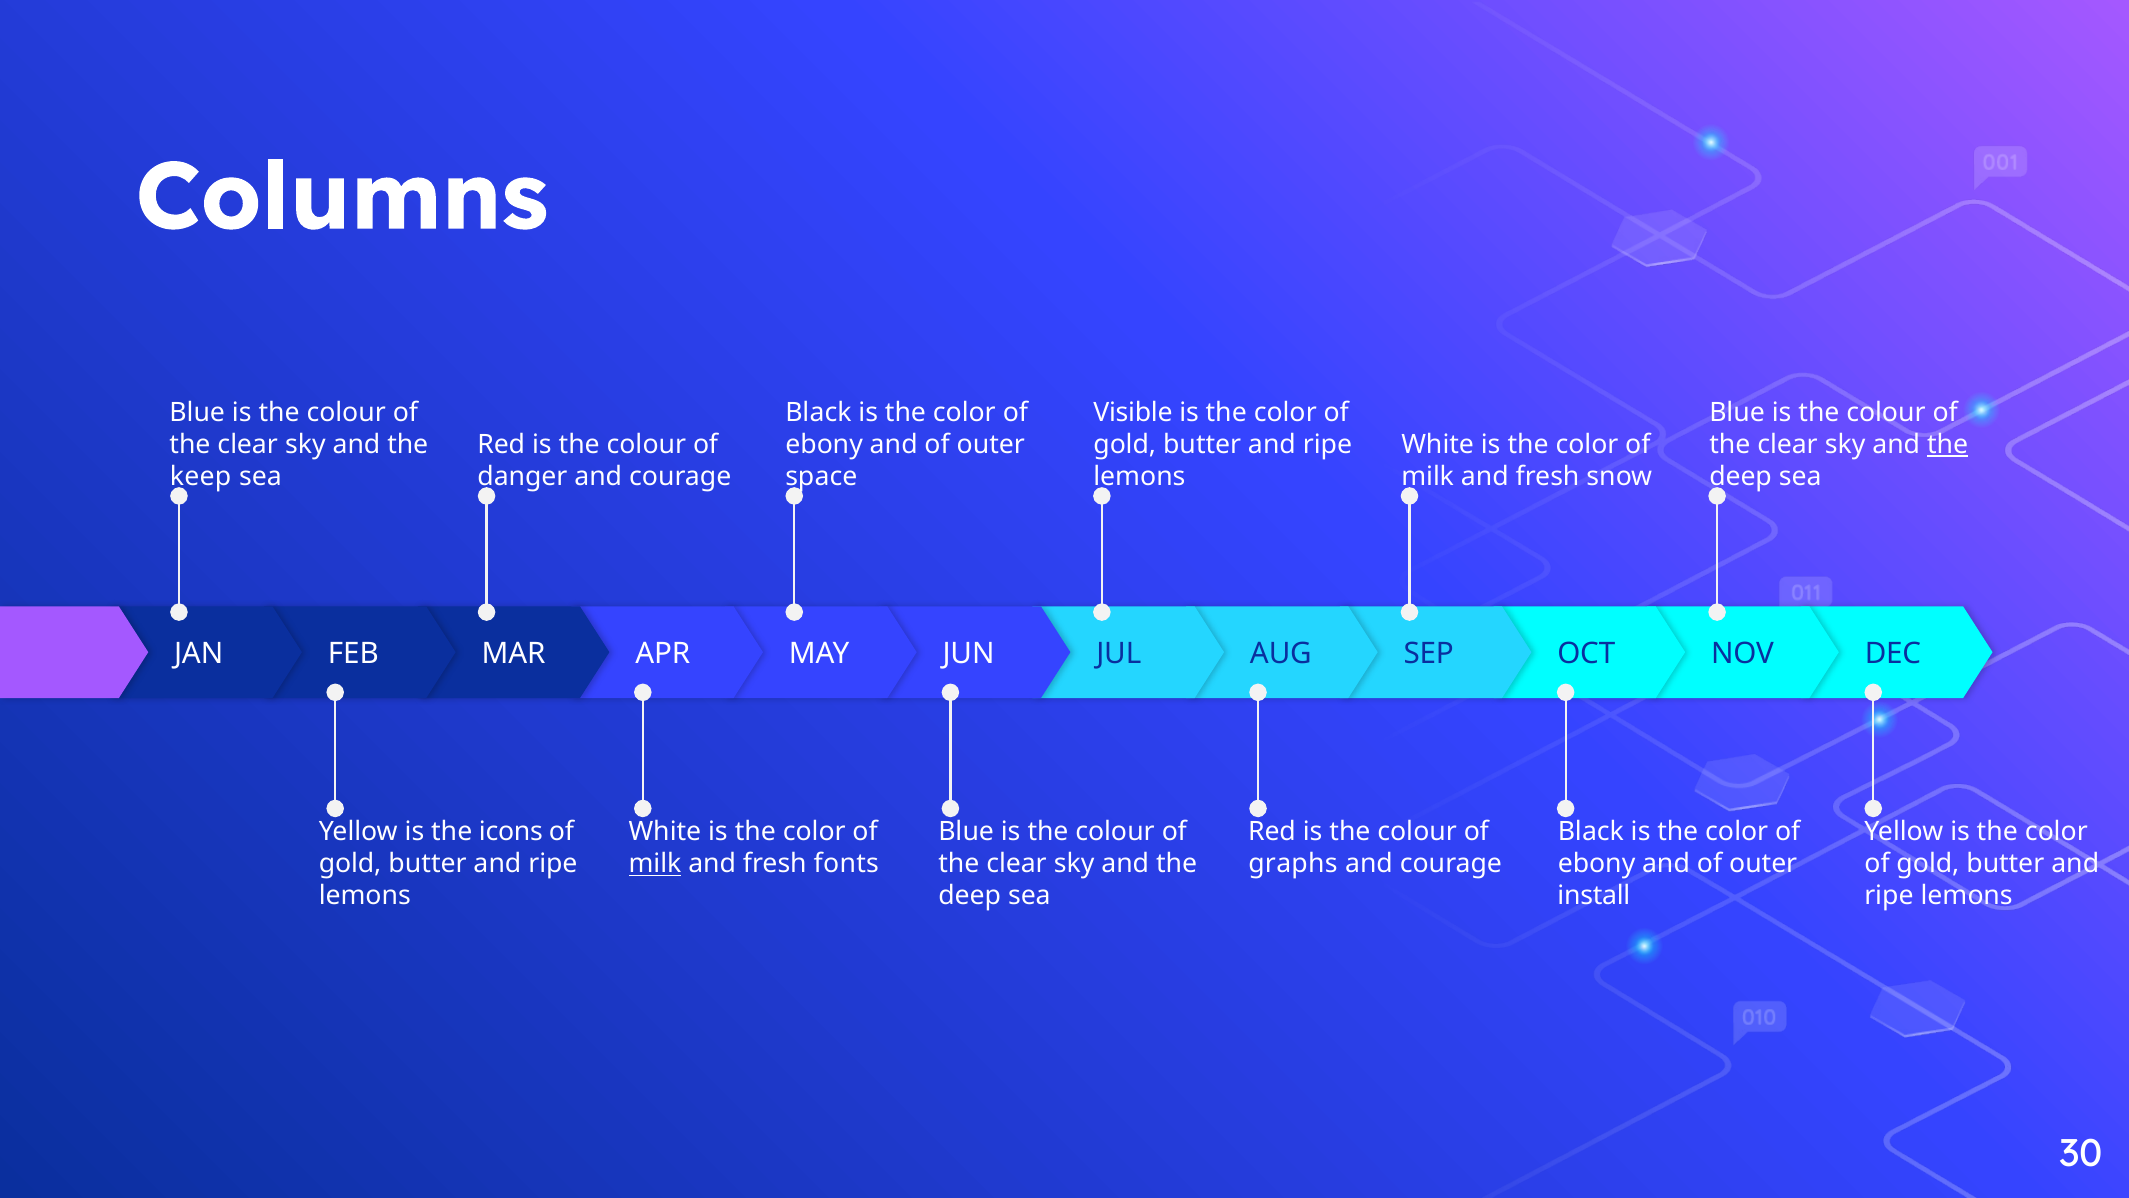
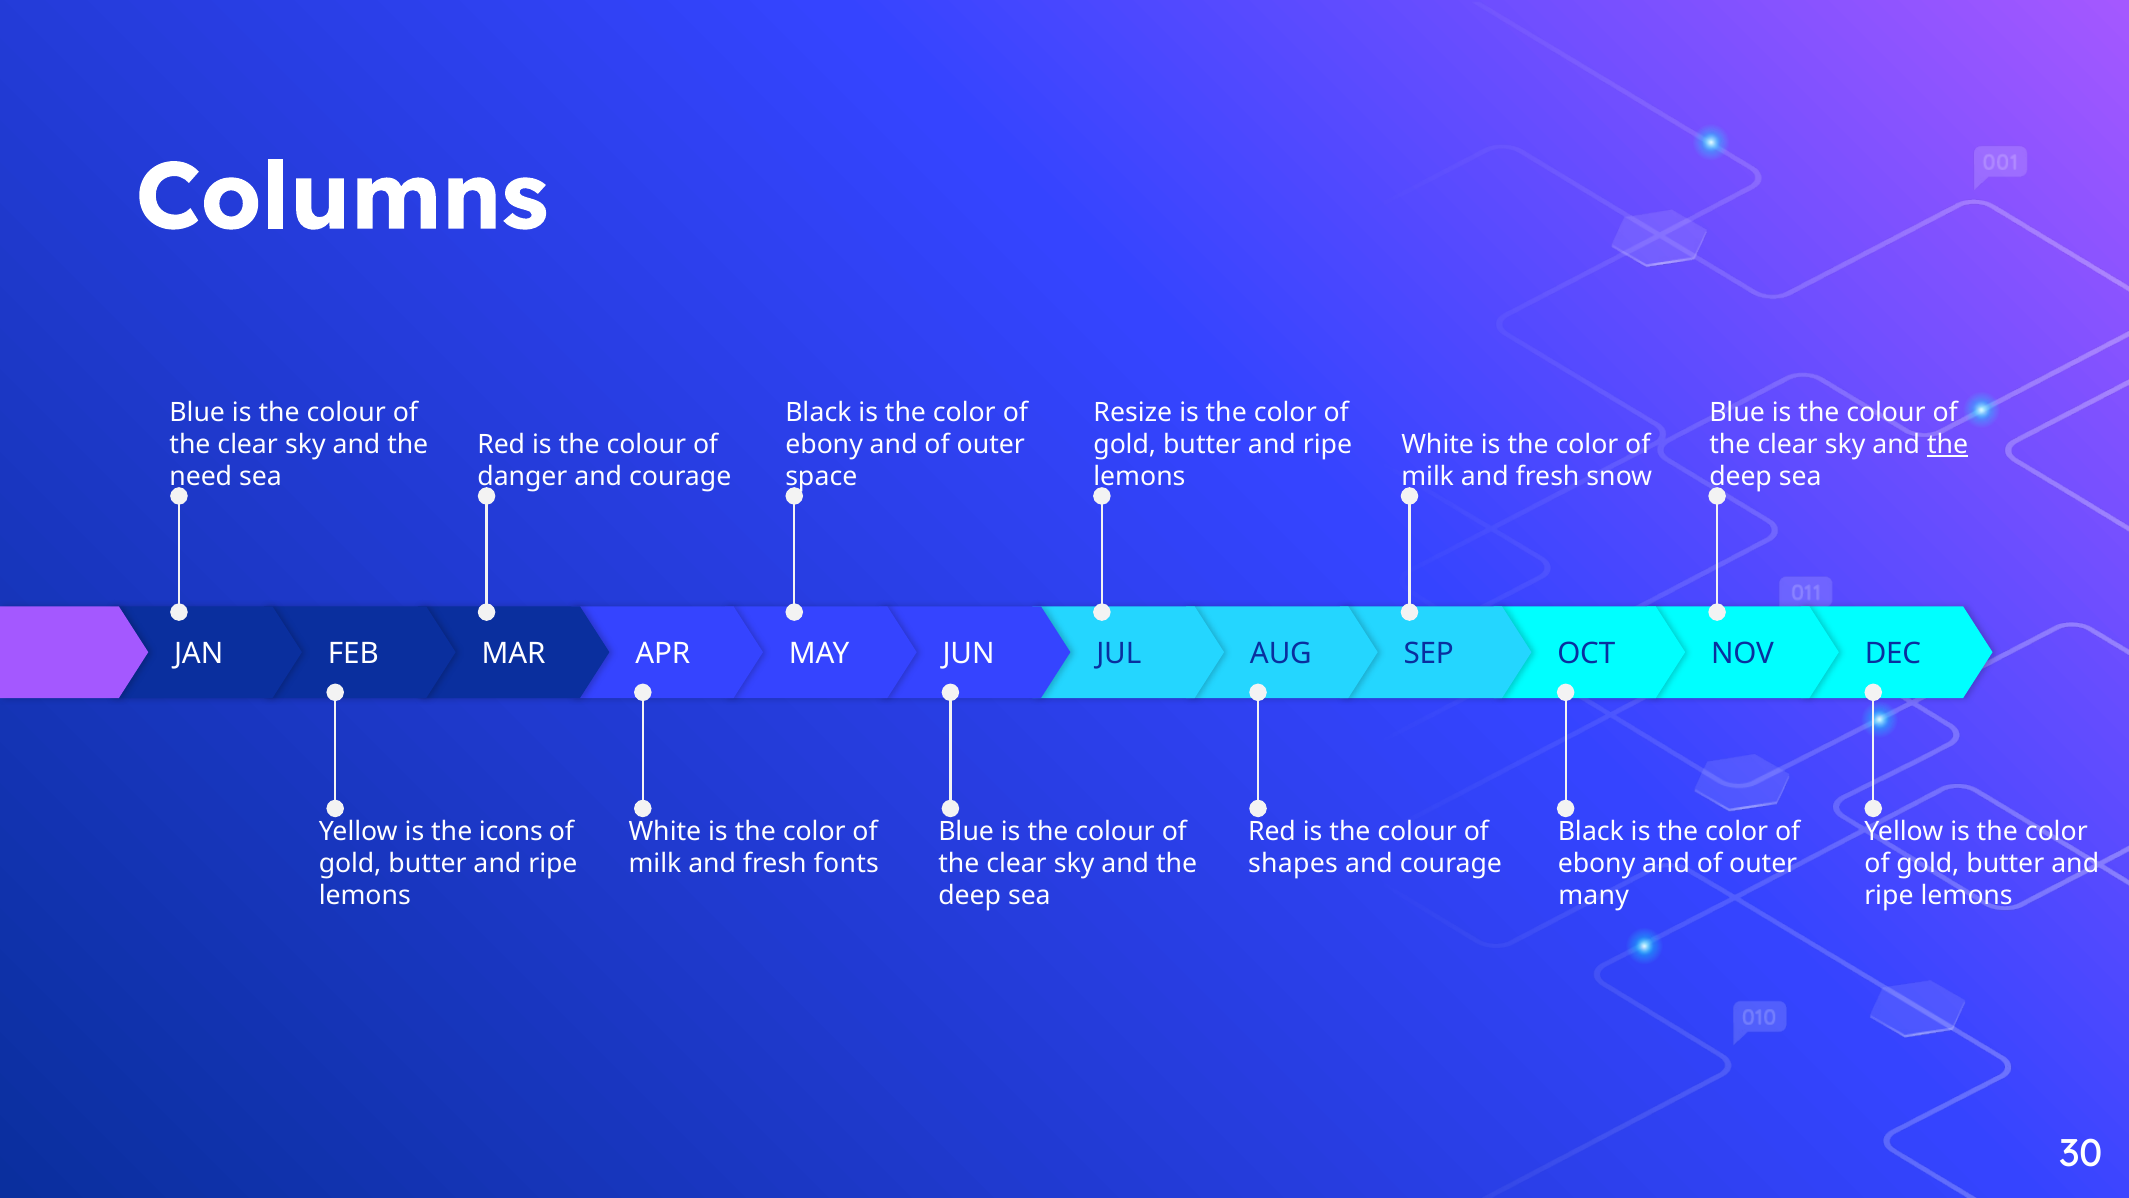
Visible: Visible -> Resize
keep: keep -> need
milk at (655, 864) underline: present -> none
graphs: graphs -> shapes
install: install -> many
